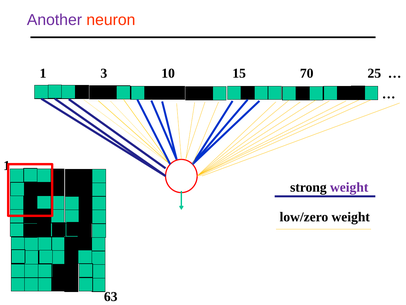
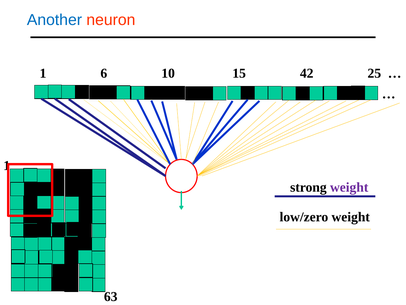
Another colour: purple -> blue
3: 3 -> 6
70: 70 -> 42
